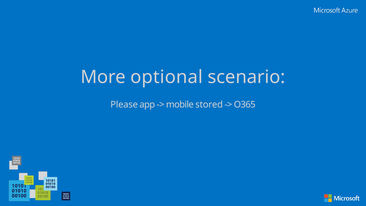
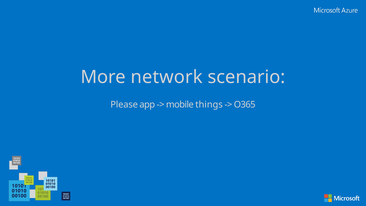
optional: optional -> network
stored: stored -> things
